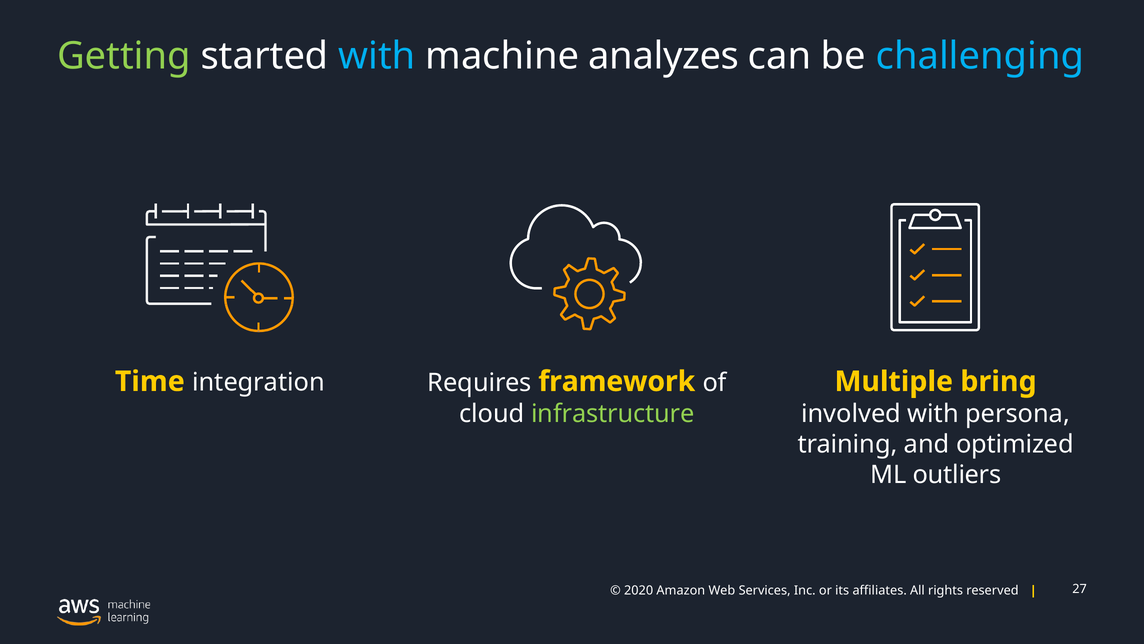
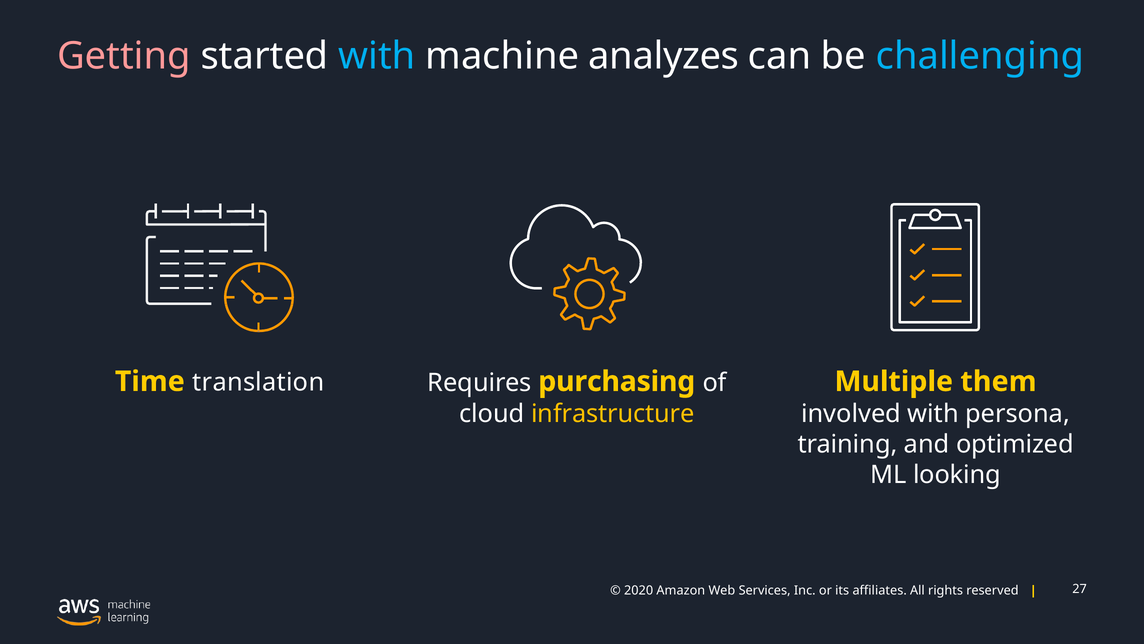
Getting colour: light green -> pink
framework: framework -> purchasing
integration: integration -> translation
bring: bring -> them
infrastructure colour: light green -> yellow
outliers: outliers -> looking
